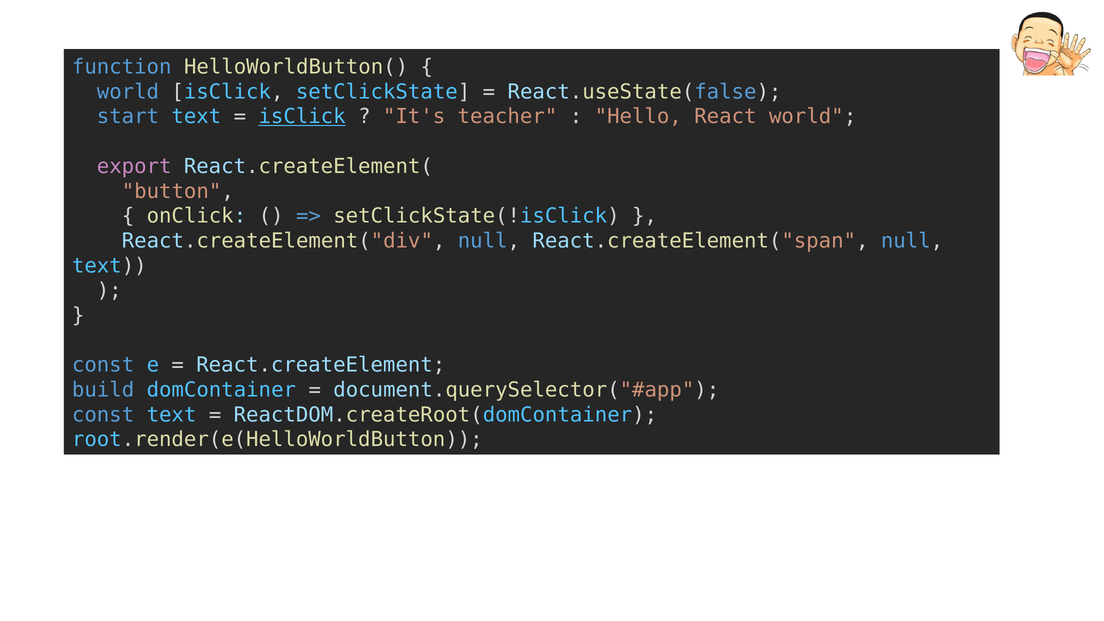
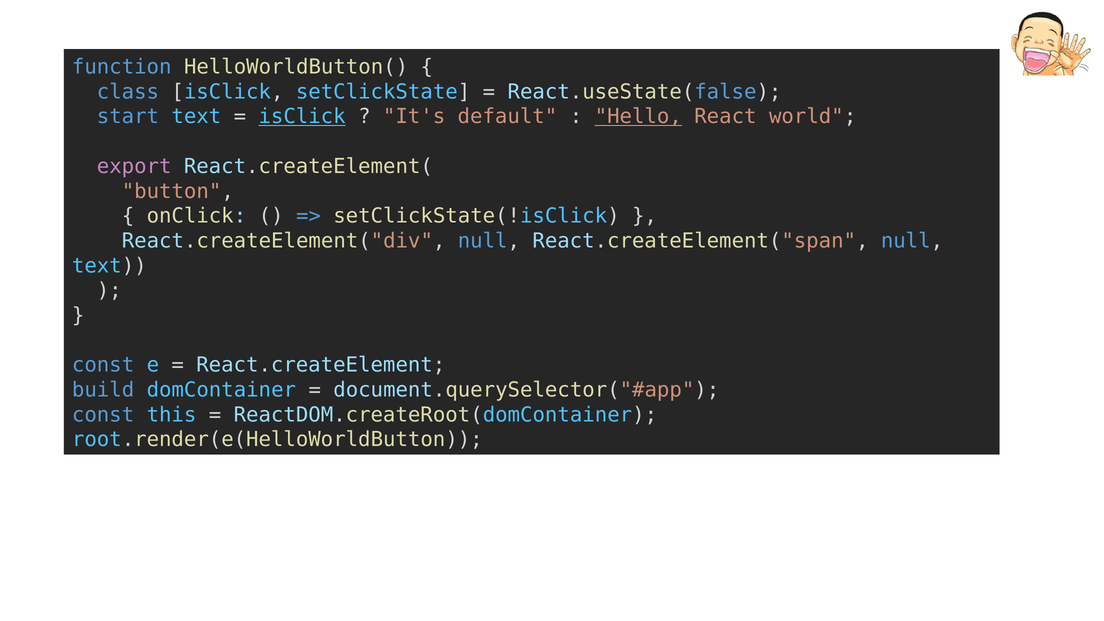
world at (128, 92): world -> class
teacher: teacher -> default
Hello underline: none -> present
const text: text -> this
